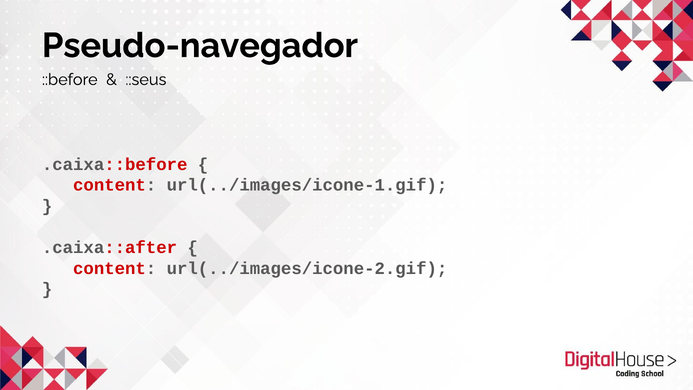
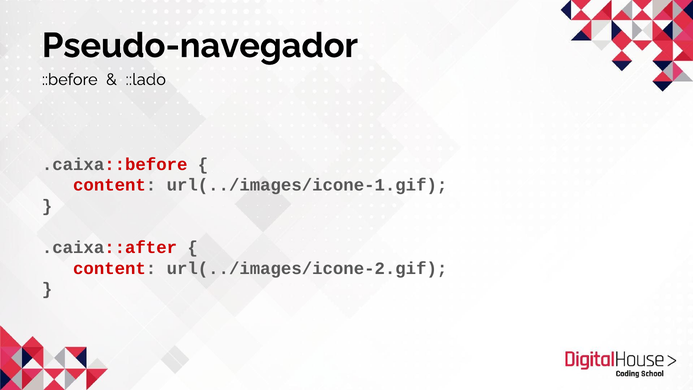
::seus: ::seus -> ::lado
